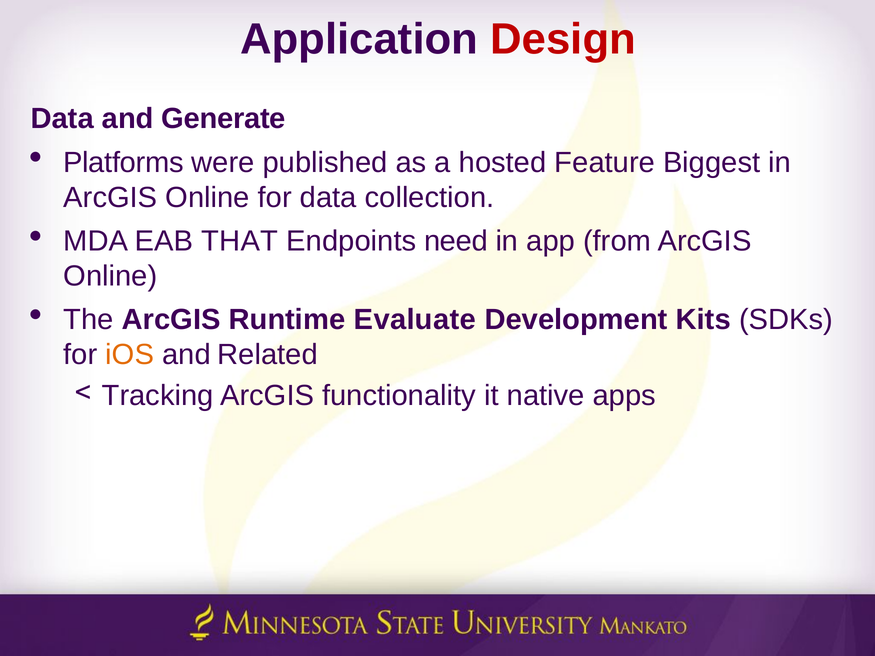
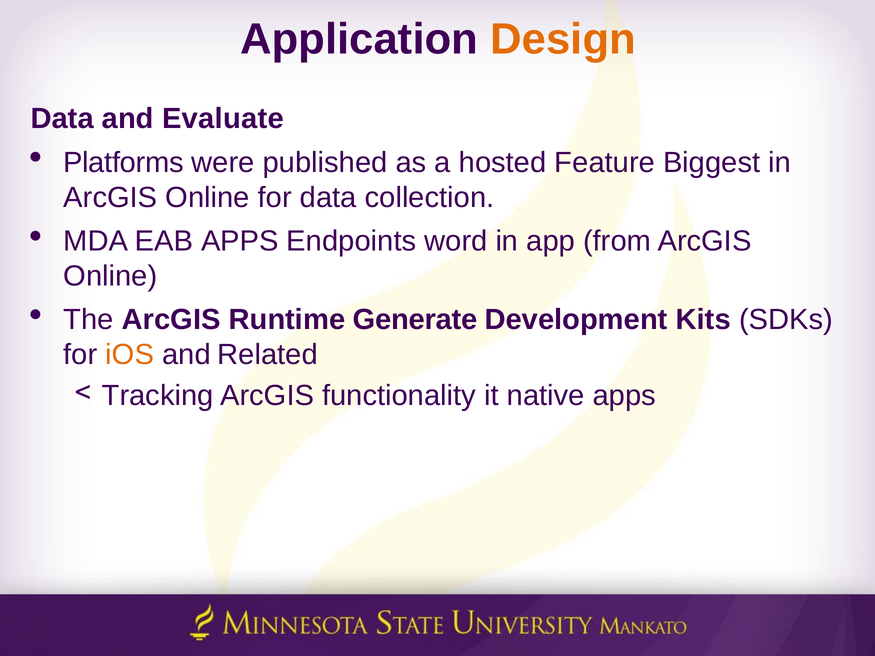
Design colour: red -> orange
Generate: Generate -> Evaluate
EAB THAT: THAT -> APPS
need: need -> word
Evaluate: Evaluate -> Generate
